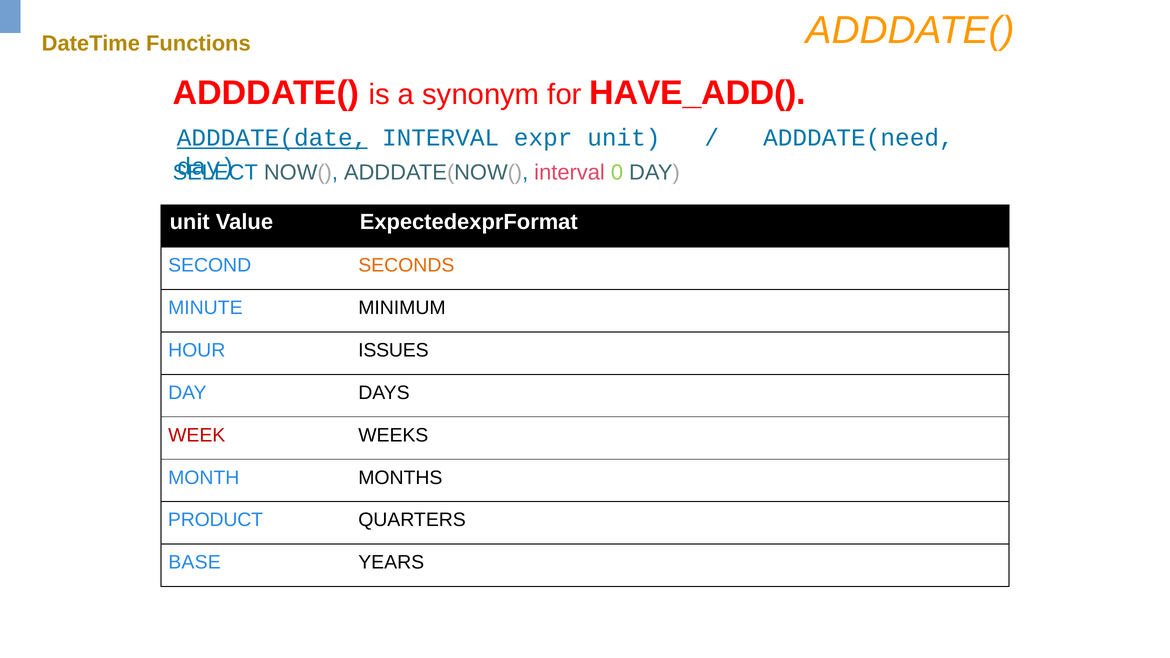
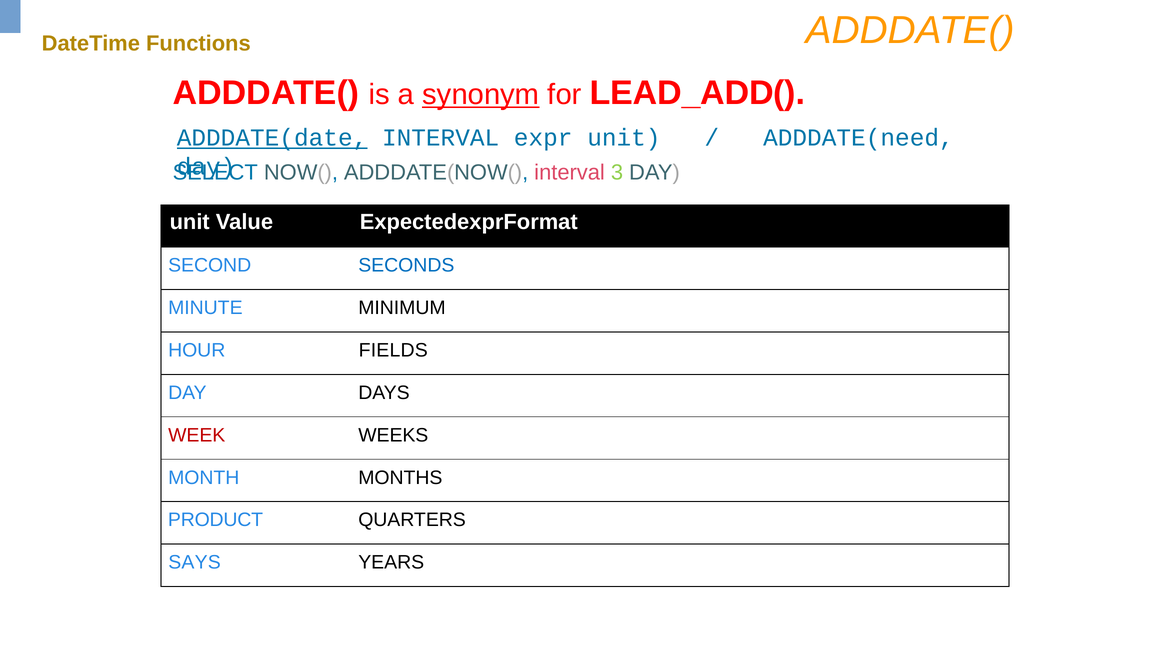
synonym underline: none -> present
HAVE_ADD(: HAVE_ADD( -> LEAD_ADD(
0: 0 -> 3
SECONDS colour: orange -> blue
ISSUES: ISSUES -> FIELDS
BASE: BASE -> SAYS
